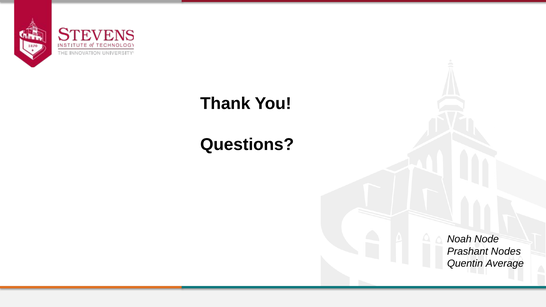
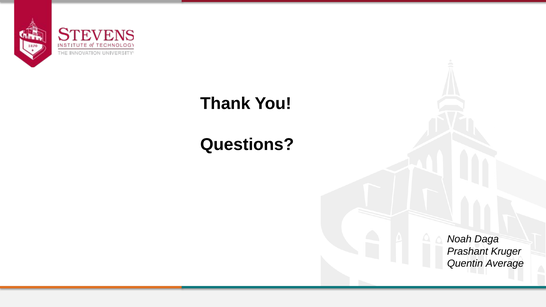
Node: Node -> Daga
Nodes: Nodes -> Kruger
